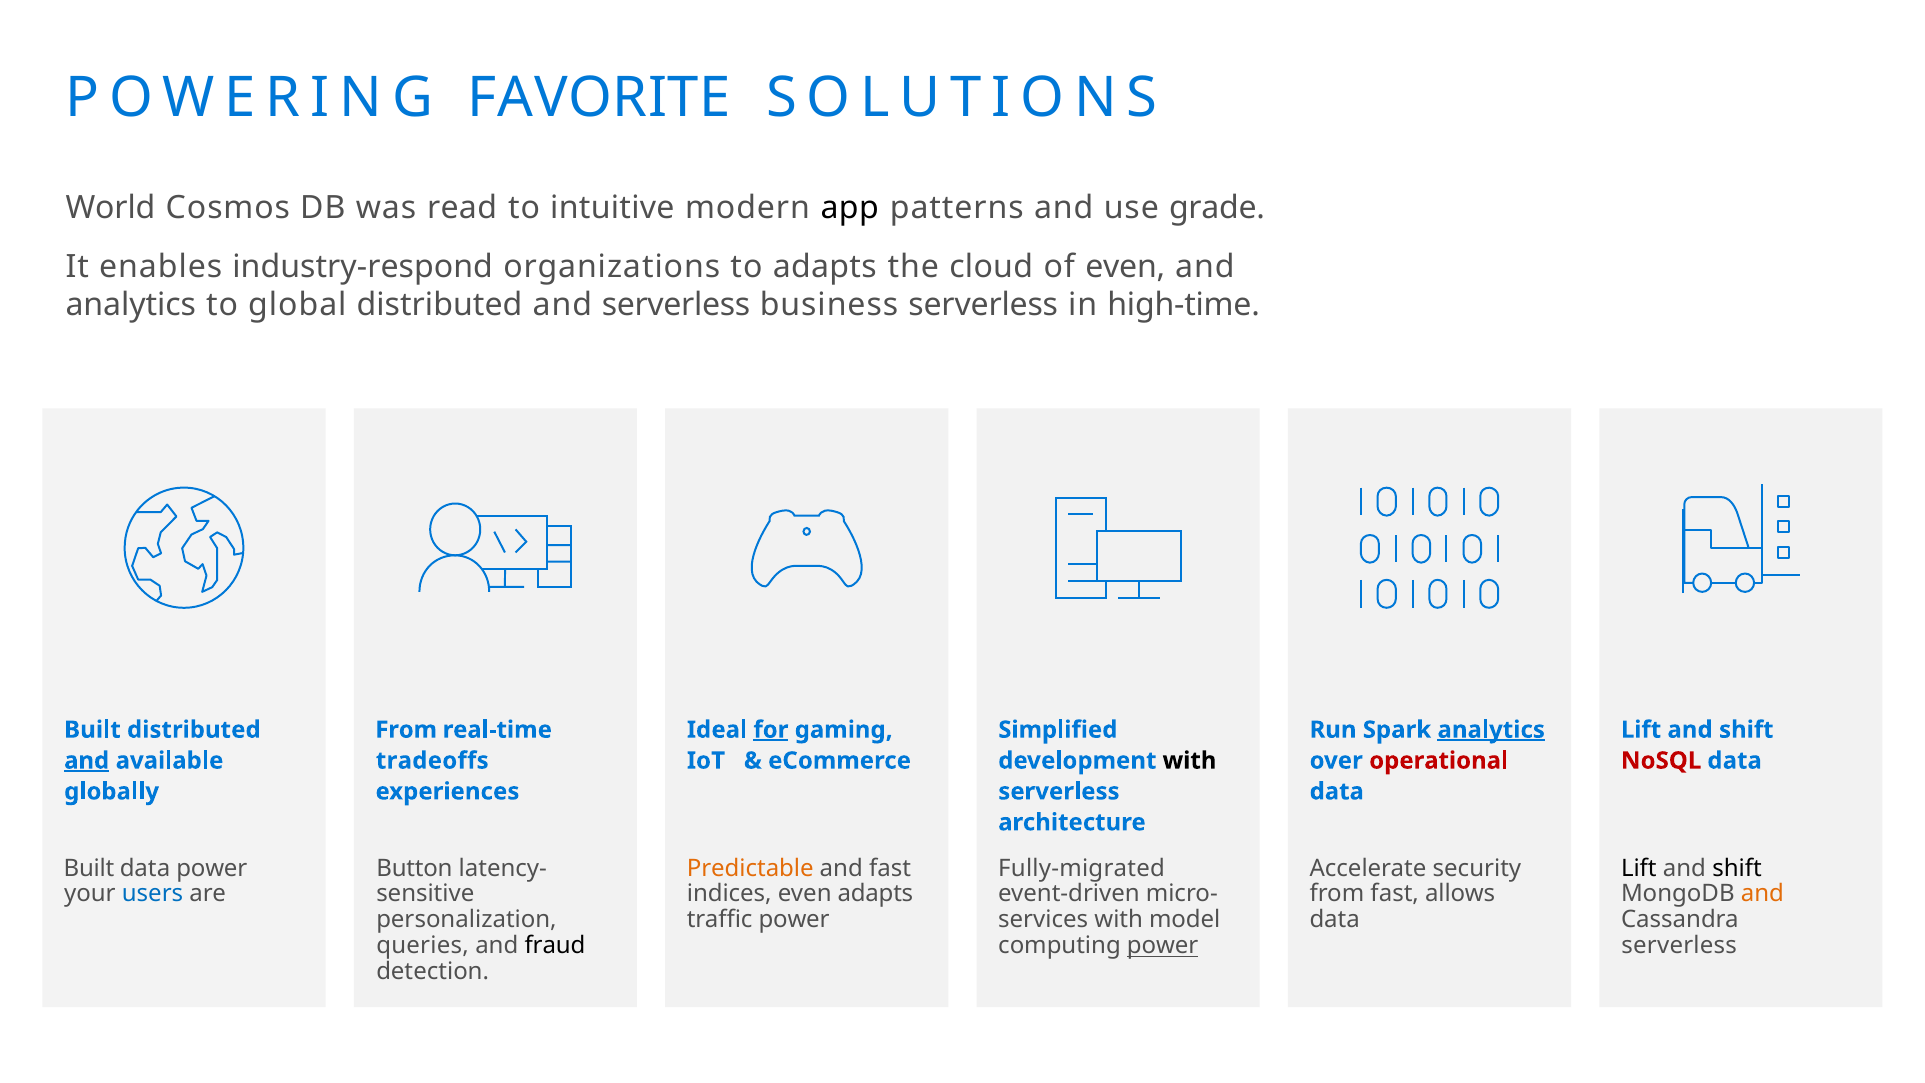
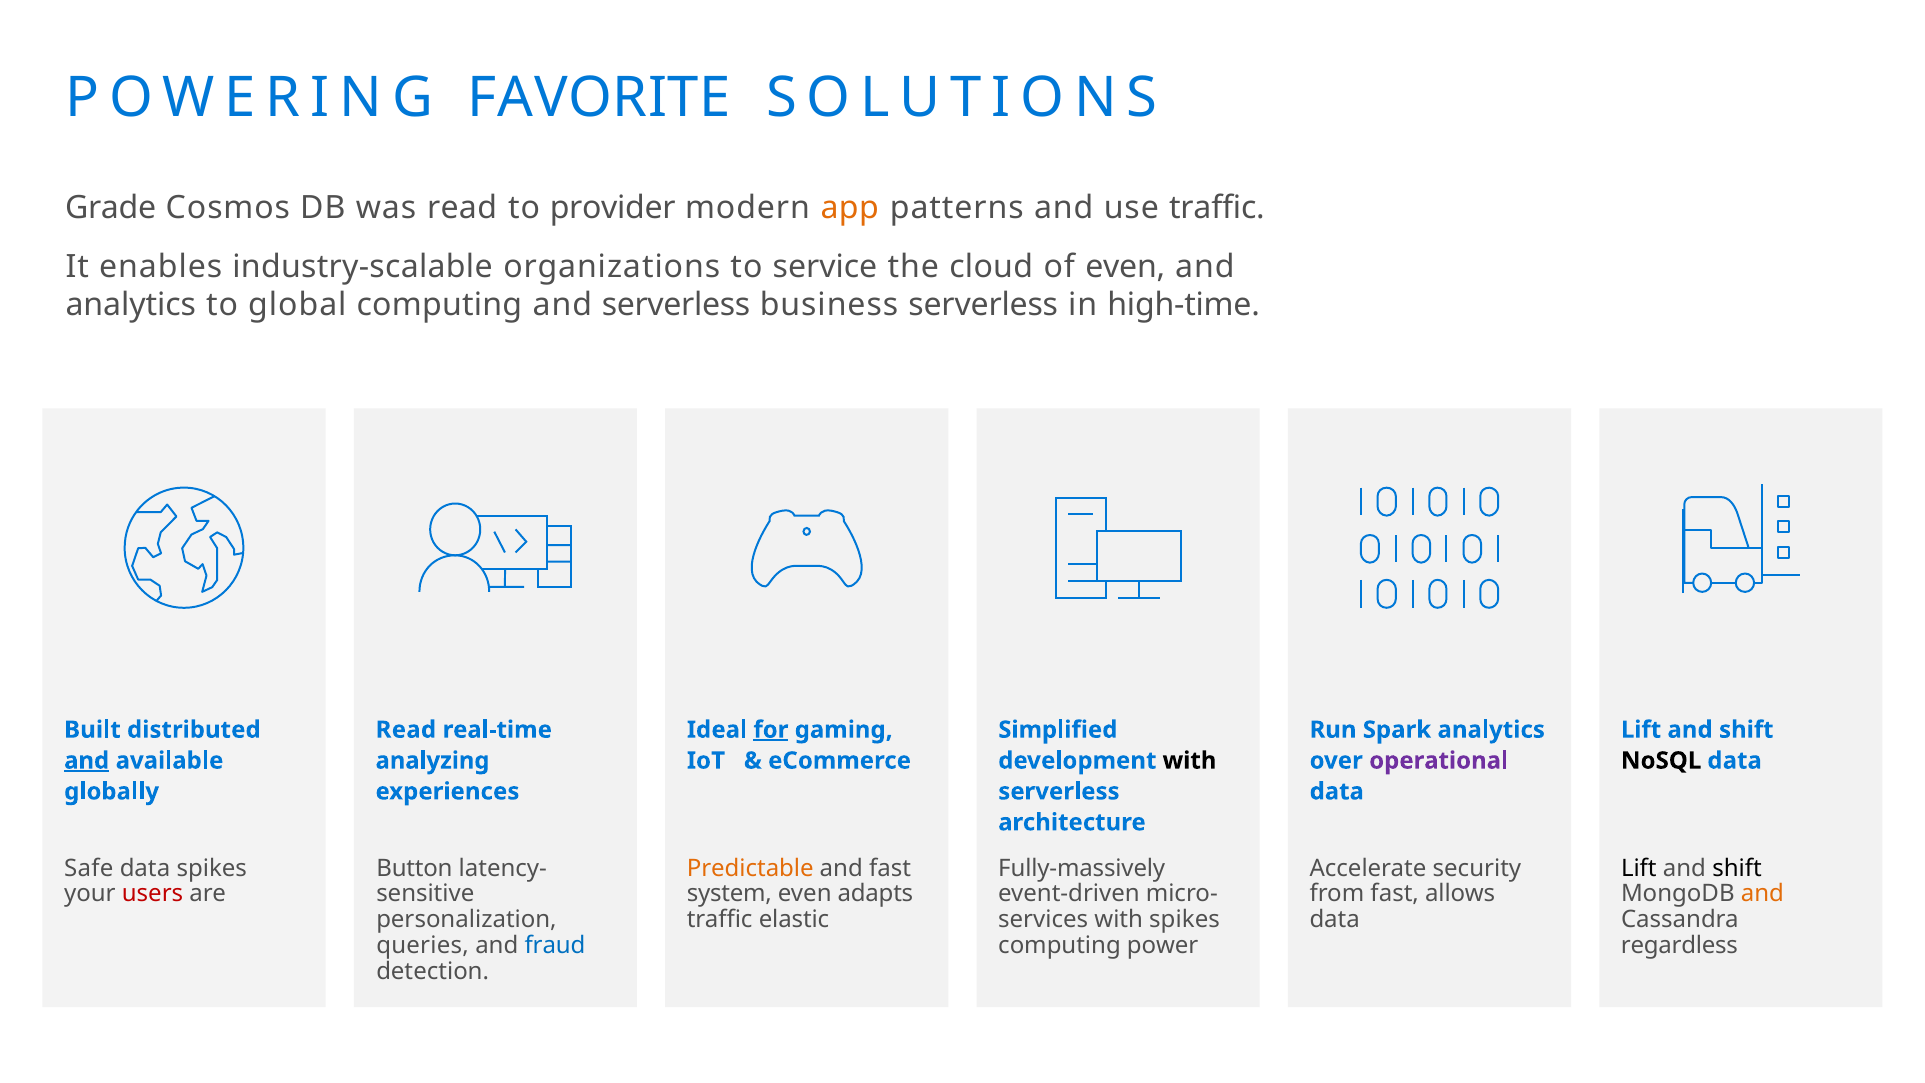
World: World -> Grade
intuitive: intuitive -> provider
app colour: black -> orange
use grade: grade -> traffic
industry-respond: industry-respond -> industry-scalable
to adapts: adapts -> service
global distributed: distributed -> computing
From at (406, 730): From -> Read
analytics at (1491, 730) underline: present -> none
tradeoffs: tradeoffs -> analyzing
operational colour: red -> purple
NoSQL colour: red -> black
Built at (89, 868): Built -> Safe
data power: power -> spikes
Fully-migrated: Fully-migrated -> Fully-massively
users colour: blue -> red
indices: indices -> system
traffic power: power -> elastic
with model: model -> spikes
fraud colour: black -> blue
power at (1163, 946) underline: present -> none
serverless at (1679, 946): serverless -> regardless
